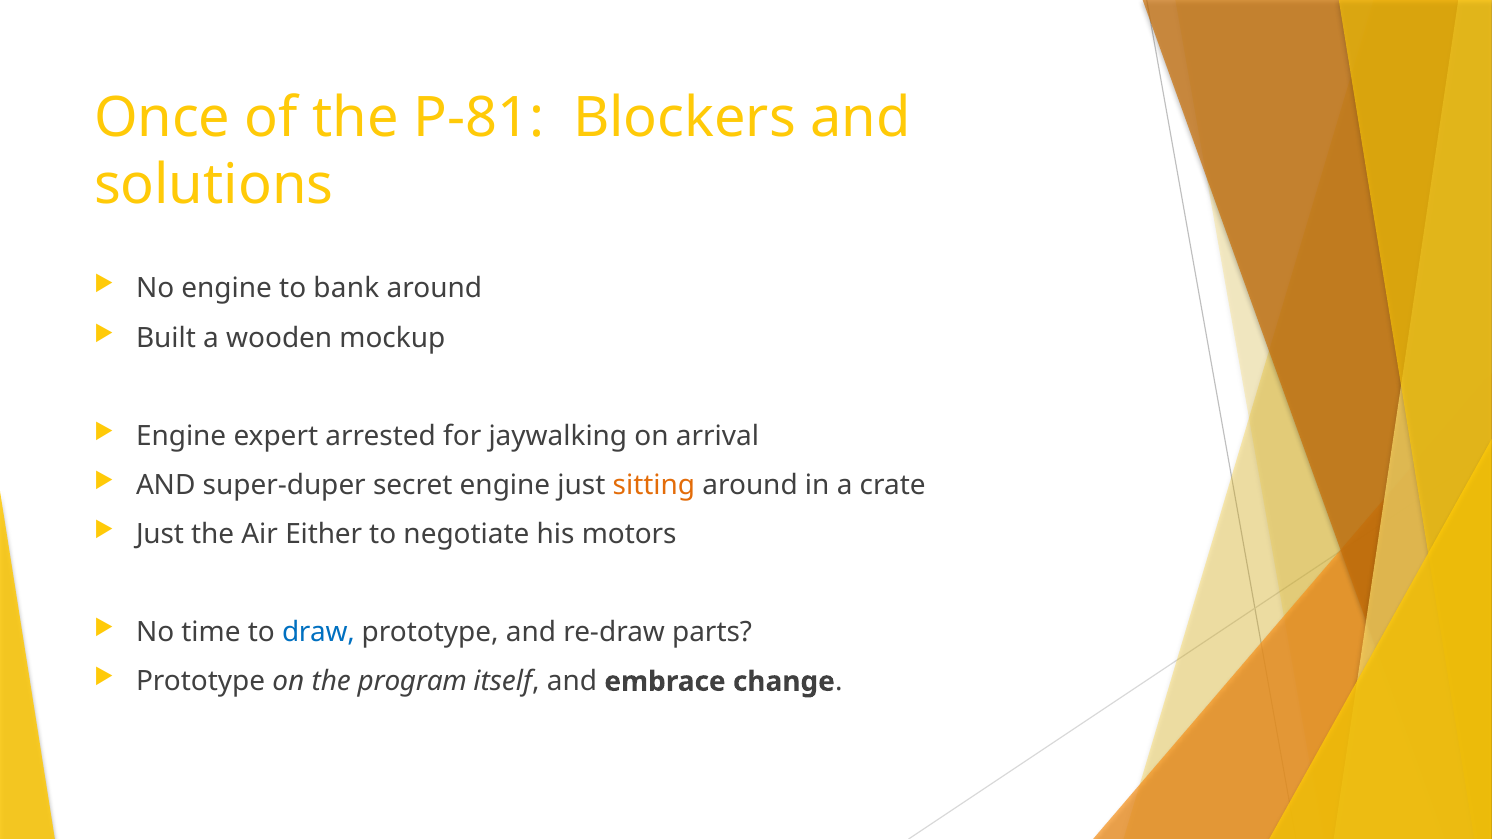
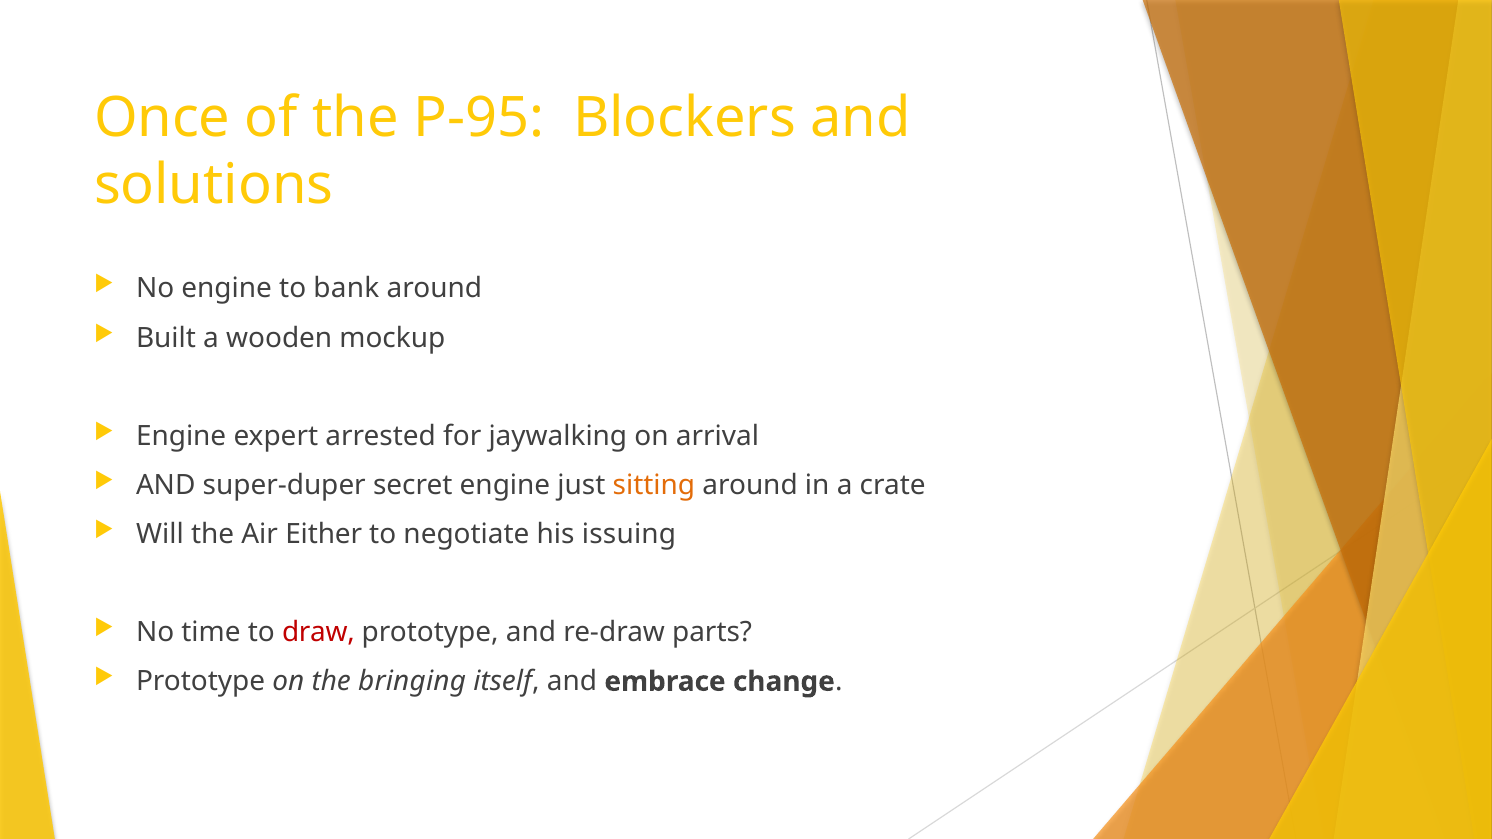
P-81: P-81 -> P-95
Just at (160, 534): Just -> Will
motors: motors -> issuing
draw colour: blue -> red
program: program -> bringing
